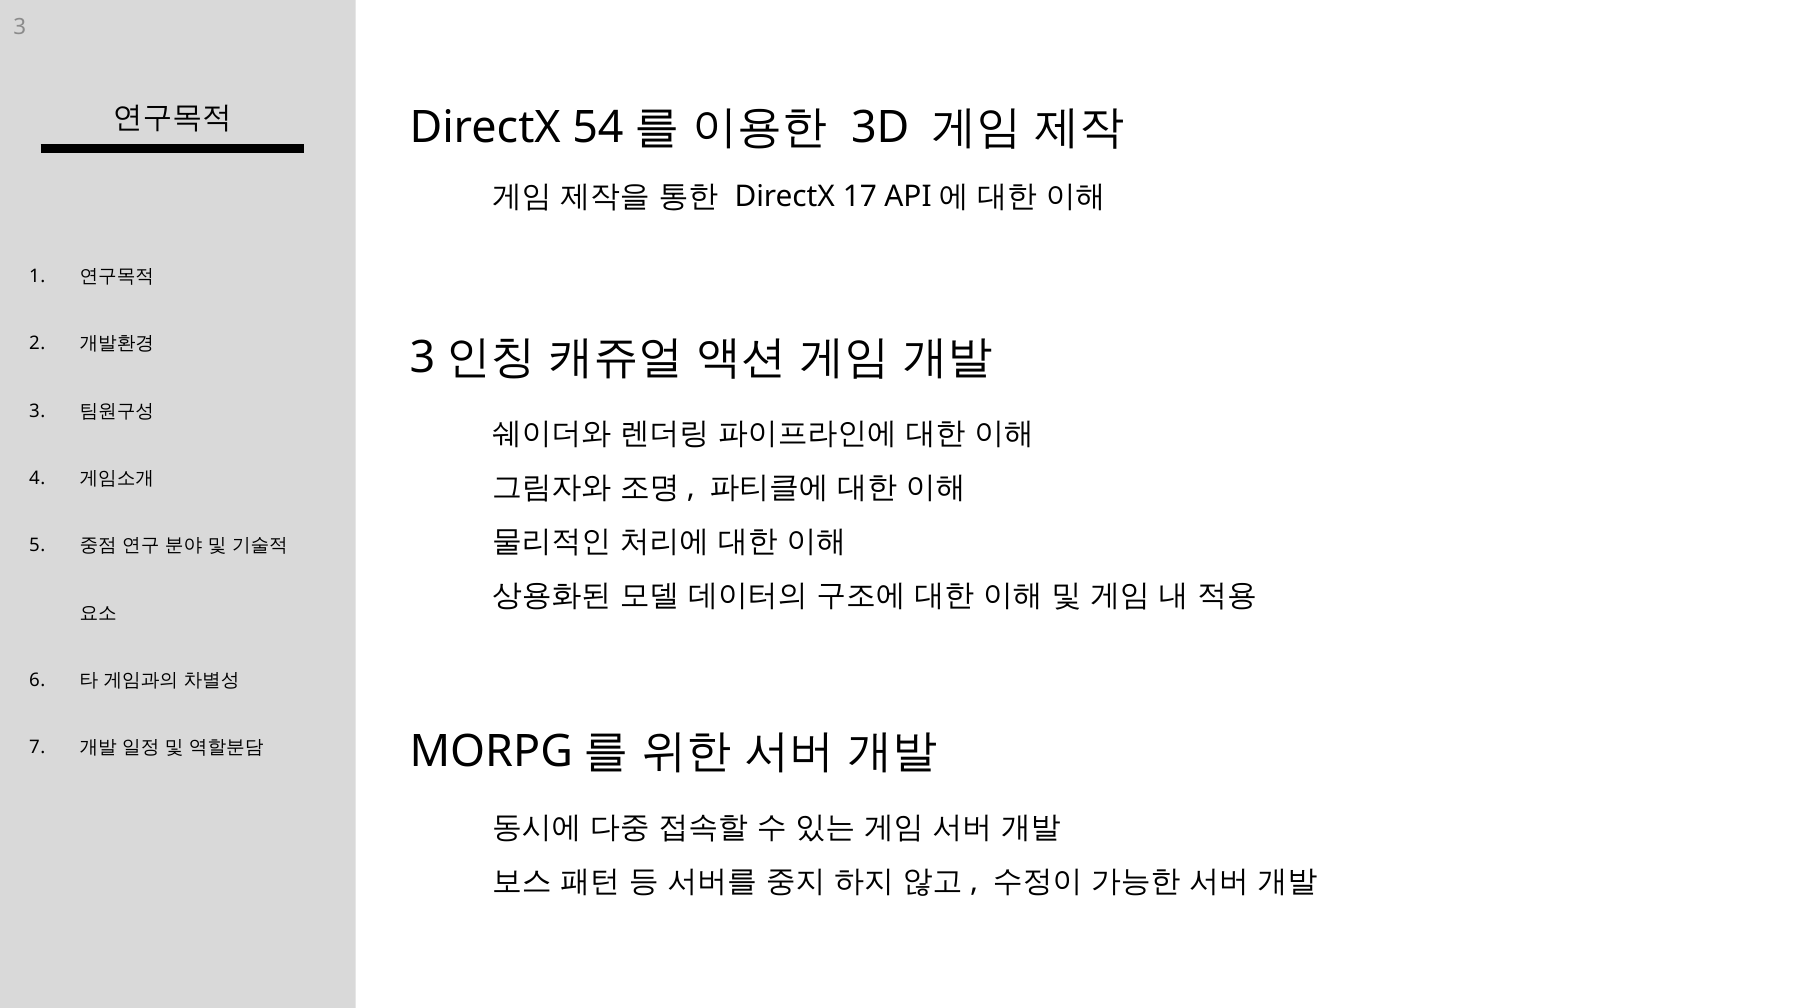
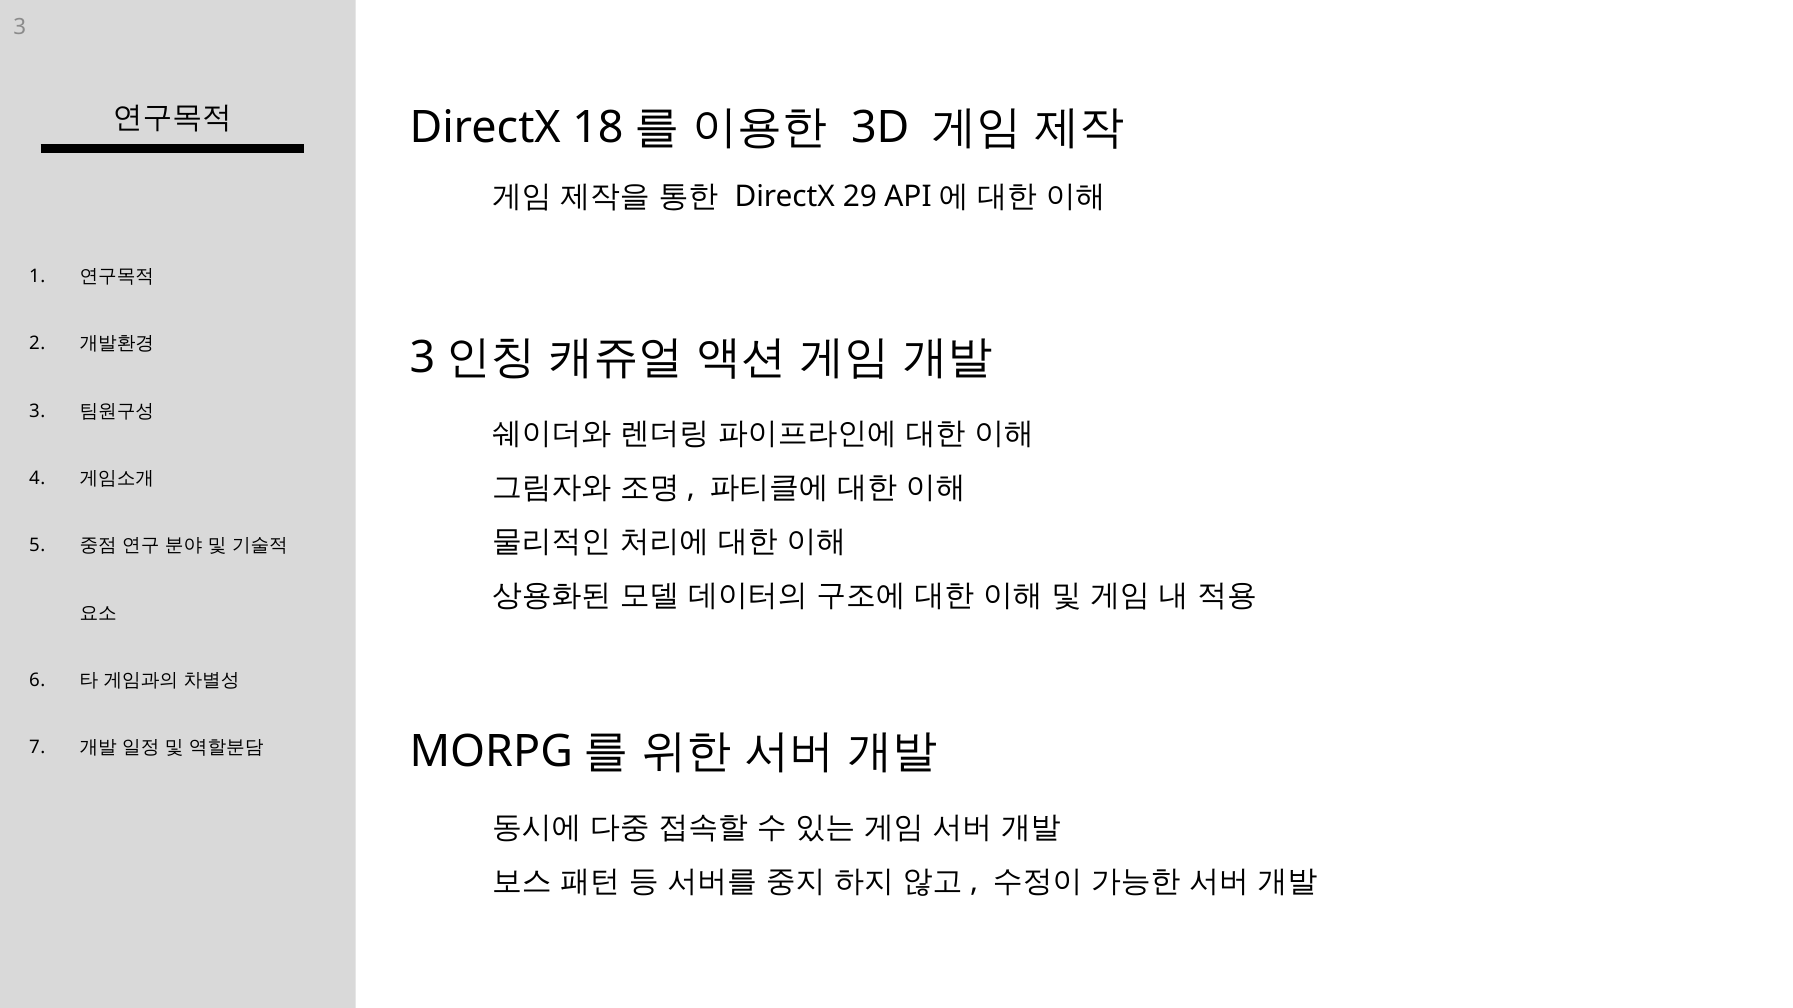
54: 54 -> 18
17: 17 -> 29
